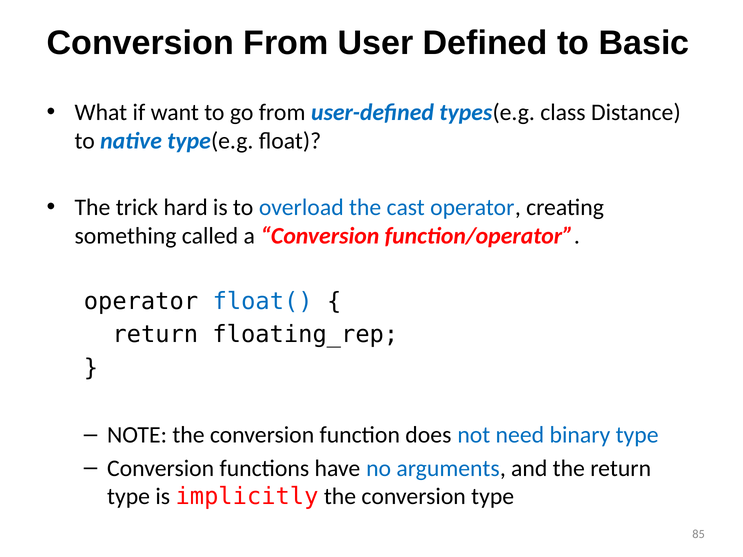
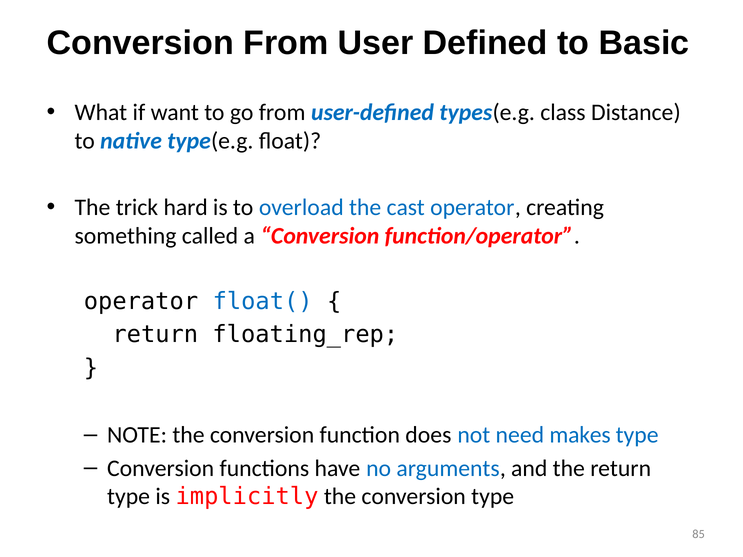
binary: binary -> makes
